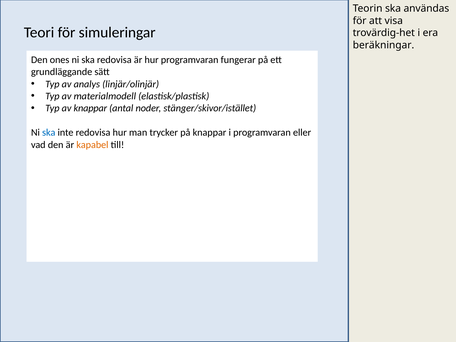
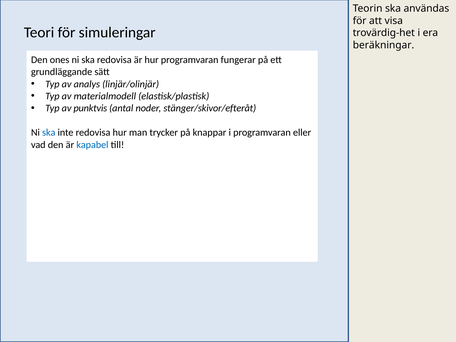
av knappar: knappar -> punktvis
stänger/skivor/istället: stänger/skivor/istället -> stänger/skivor/efteråt
kapabel colour: orange -> blue
